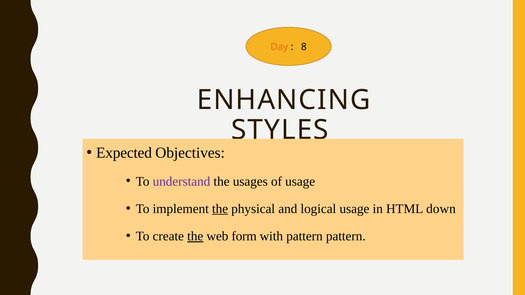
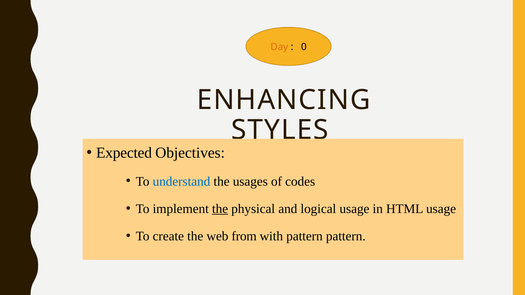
8: 8 -> 0
understand colour: purple -> blue
of usage: usage -> codes
HTML down: down -> usage
the at (195, 236) underline: present -> none
form: form -> from
